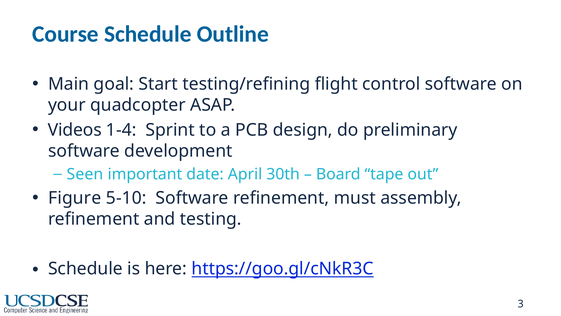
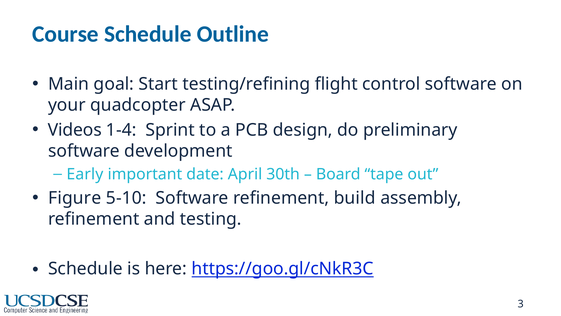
Seen: Seen -> Early
must: must -> build
